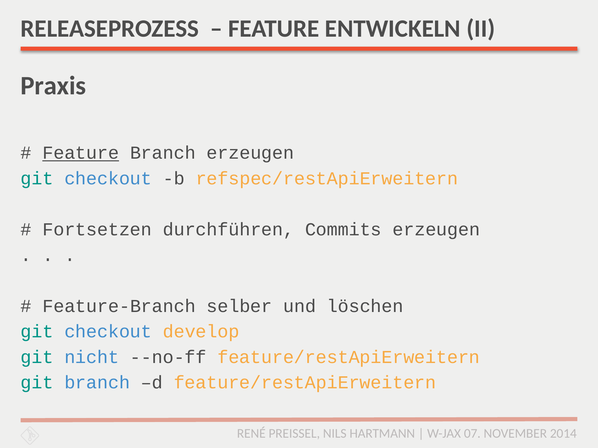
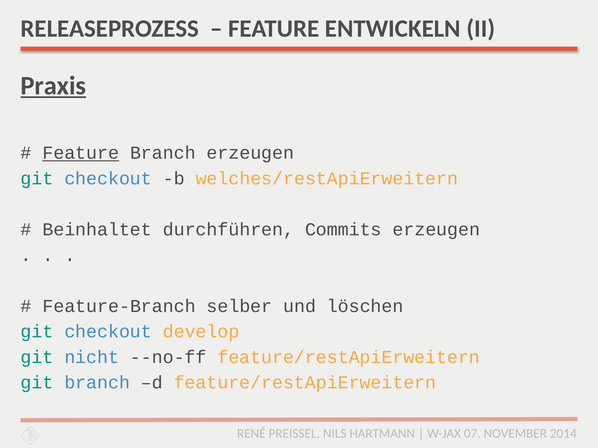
Praxis underline: none -> present
refspec/restApiErweitern: refspec/restApiErweitern -> welches/restApiErweitern
Fortsetzen: Fortsetzen -> Beinhaltet
